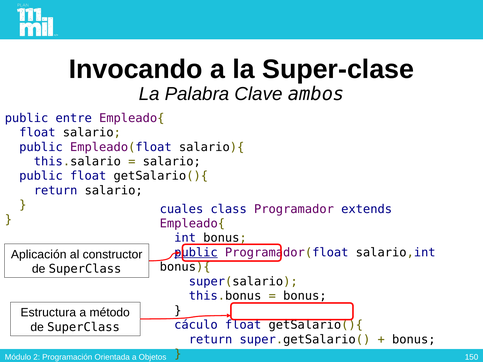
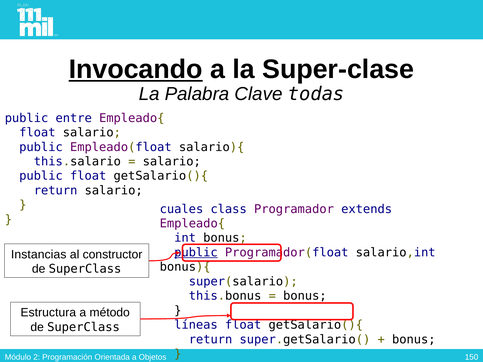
Invocando underline: none -> present
ambos: ambos -> todas
Aplicación: Aplicación -> Instancias
cáculo: cáculo -> líneas
